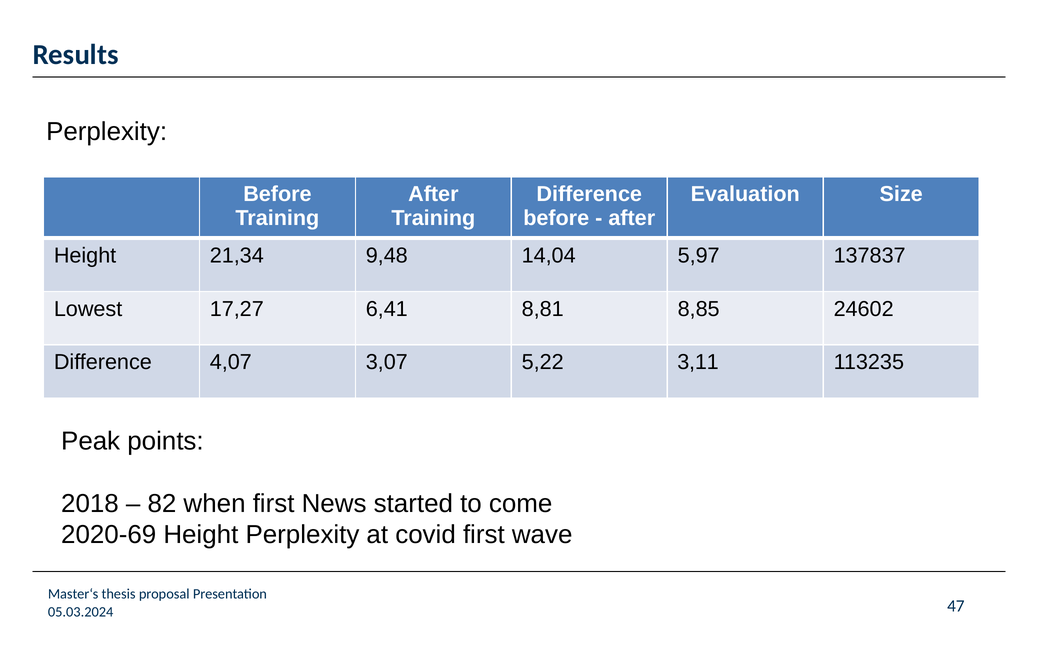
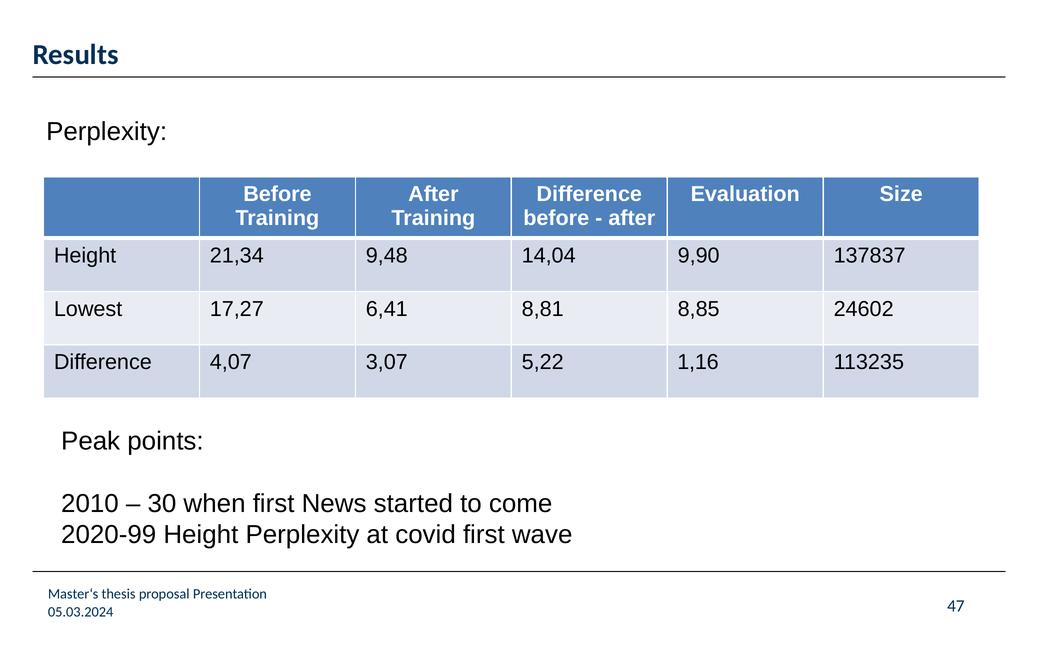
5,97: 5,97 -> 9,90
3,11: 3,11 -> 1,16
2018: 2018 -> 2010
82: 82 -> 30
2020-69: 2020-69 -> 2020-99
